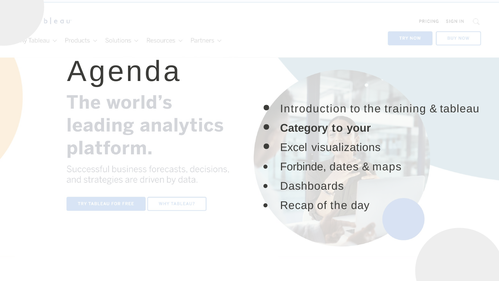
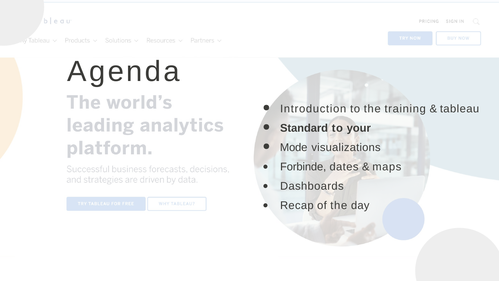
Category: Category -> Standard
Excel: Excel -> Mode
